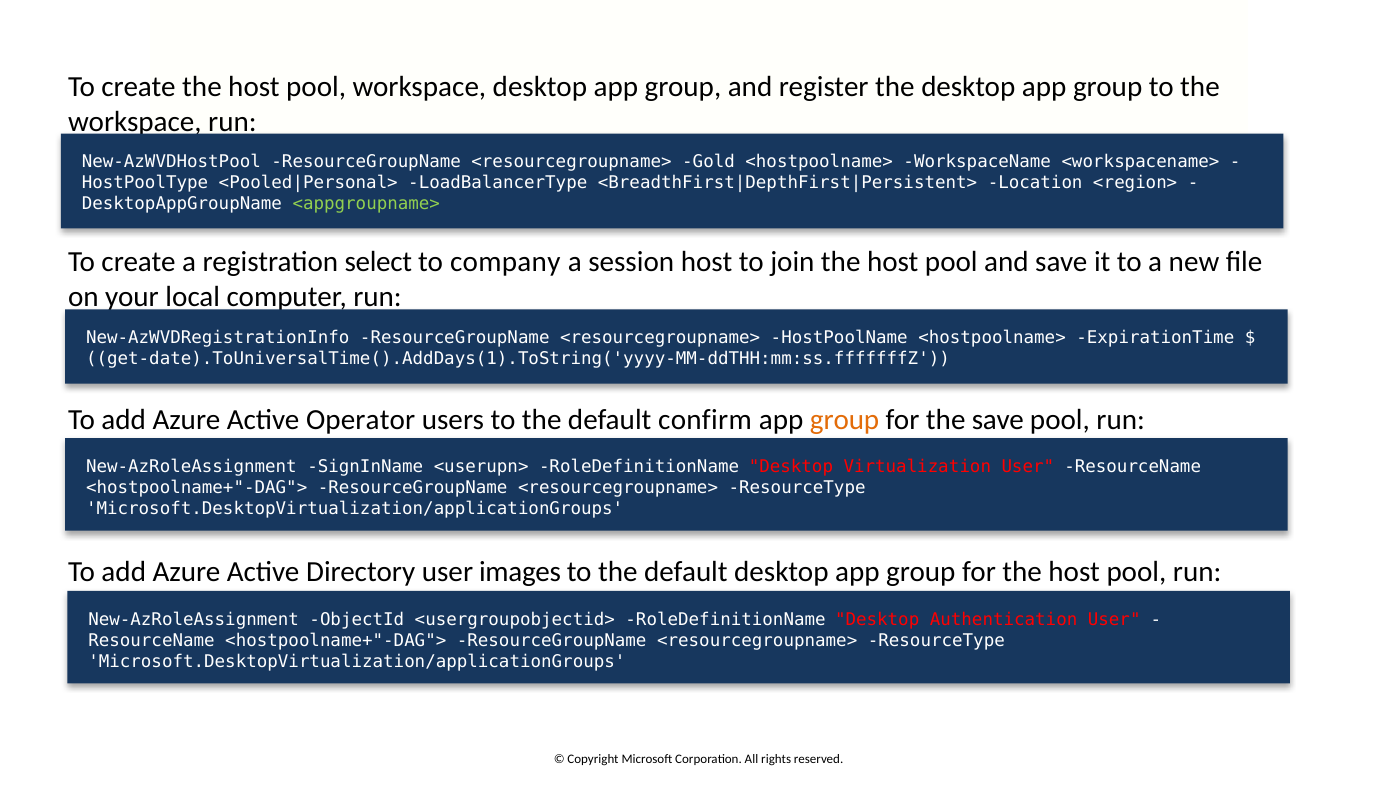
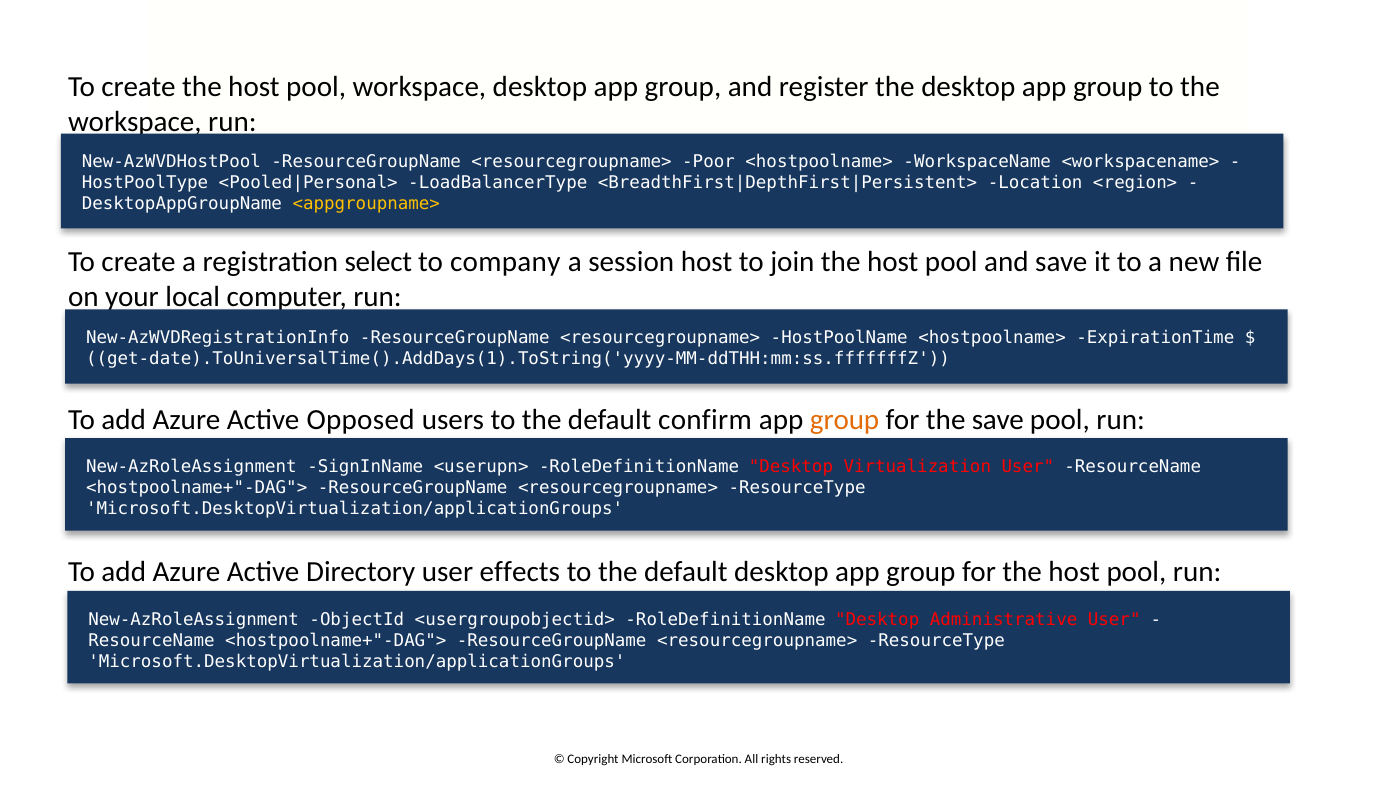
Gold: Gold -> Poor
<appgroupname> colour: light green -> yellow
Operator: Operator -> Opposed
images: images -> effects
Authentication: Authentication -> Administrative
